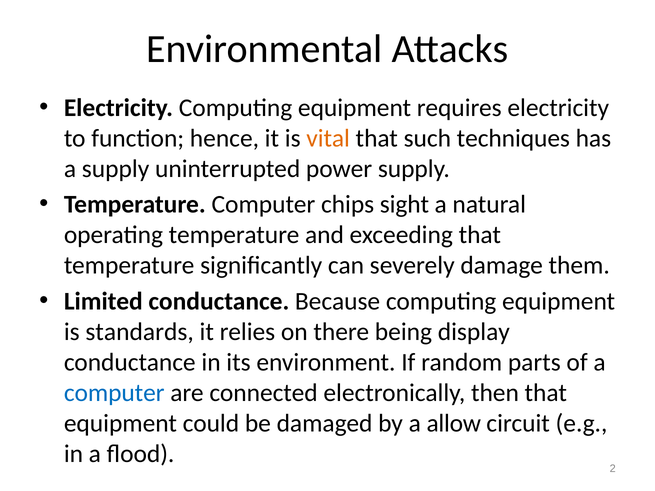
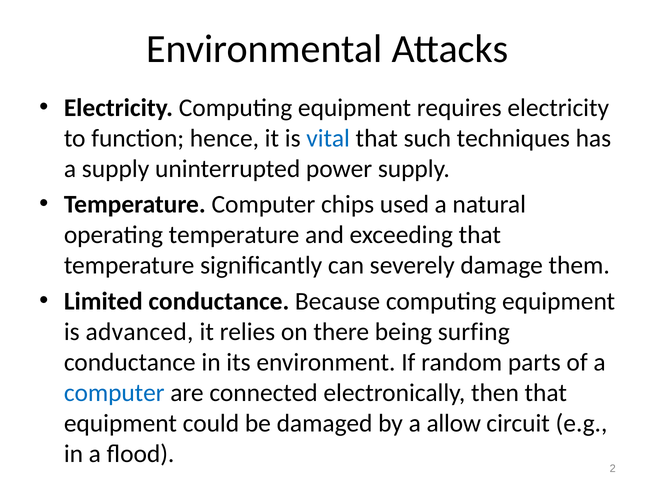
vital colour: orange -> blue
sight: sight -> used
standards: standards -> advanced
display: display -> surfing
